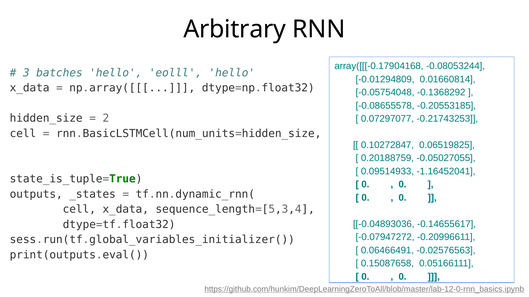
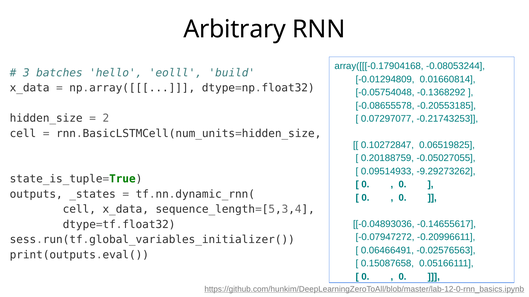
eolll hello: hello -> build
-1.16452041: -1.16452041 -> -9.29273262
